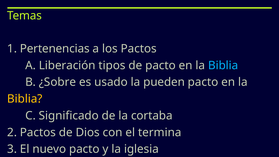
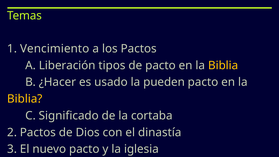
Pertenencias: Pertenencias -> Vencimiento
Biblia at (223, 65) colour: light blue -> yellow
¿Sobre: ¿Sobre -> ¿Hacer
termina: termina -> dinastía
